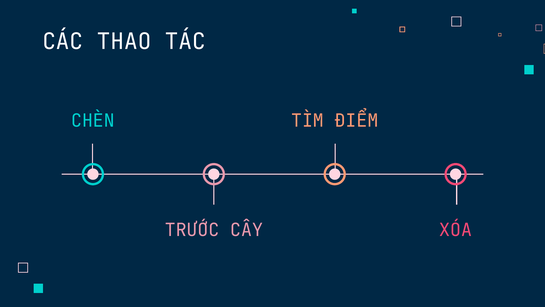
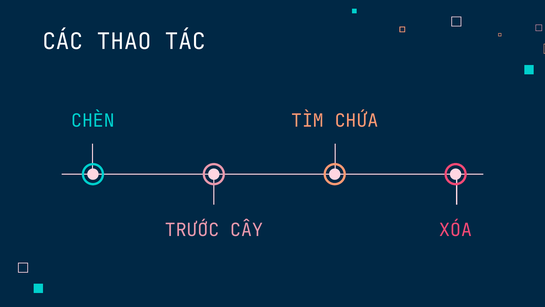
ĐIỂM: ĐIỂM -> CHỨA
